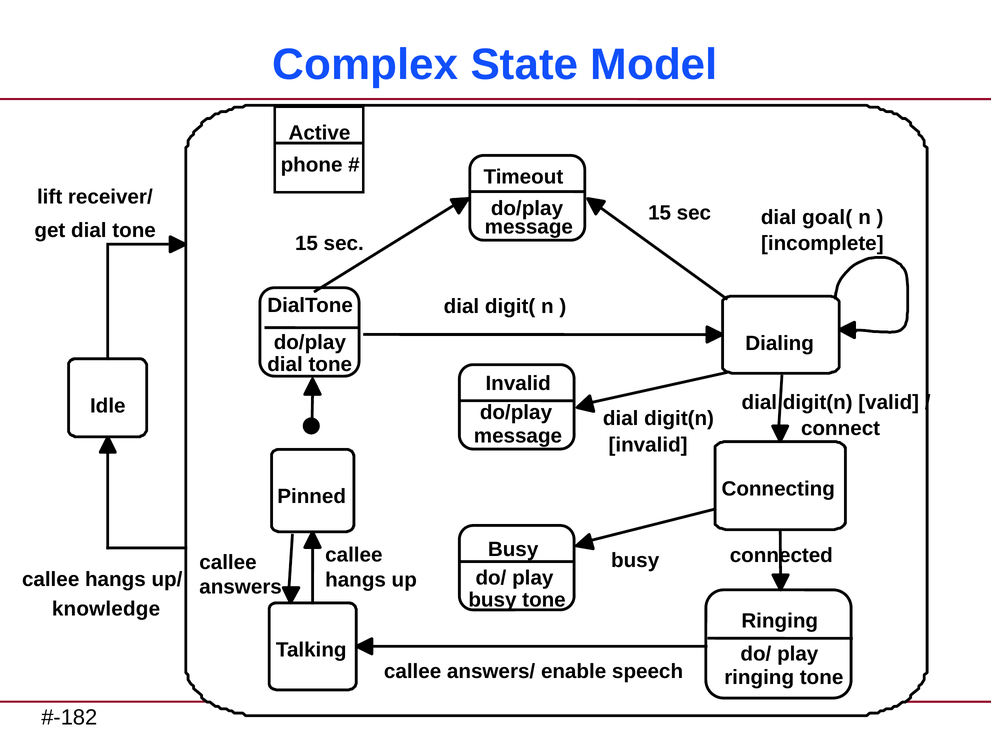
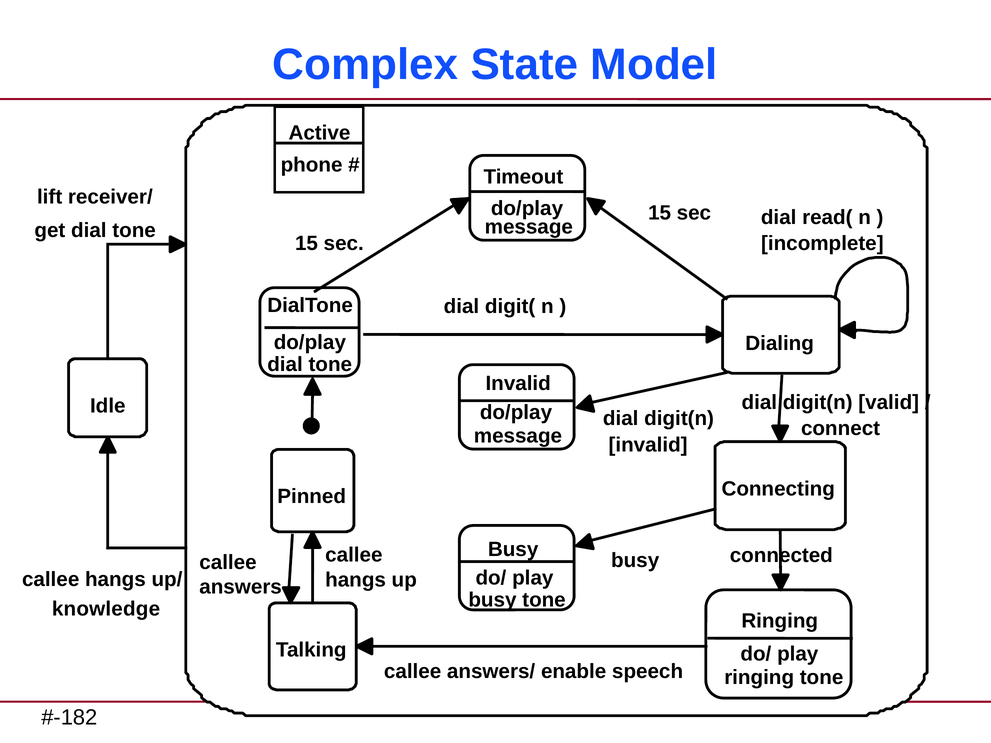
goal(: goal( -> read(
